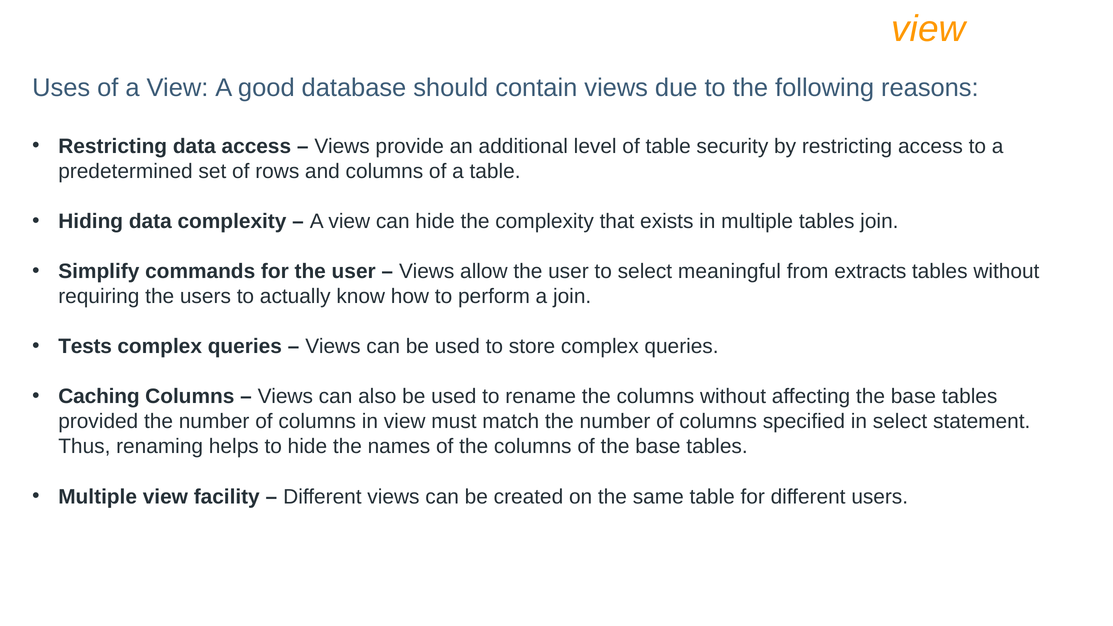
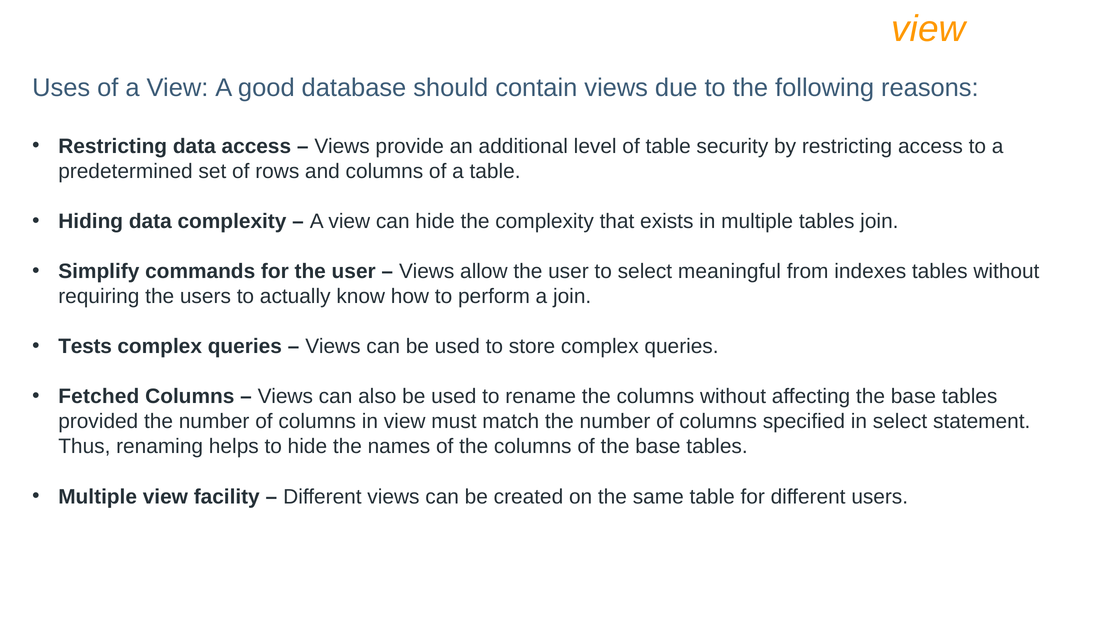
extracts: extracts -> indexes
Caching: Caching -> Fetched
